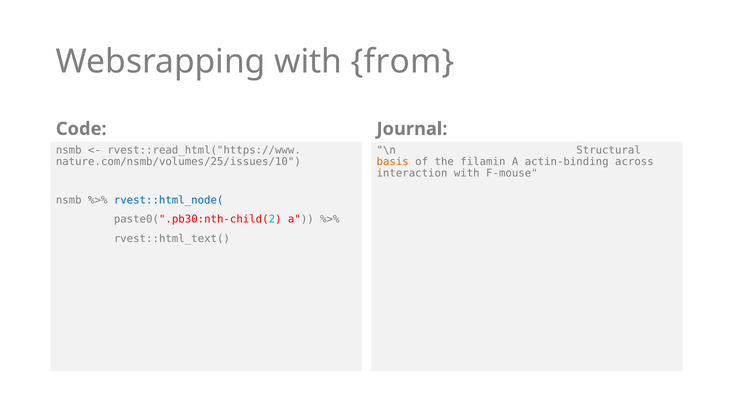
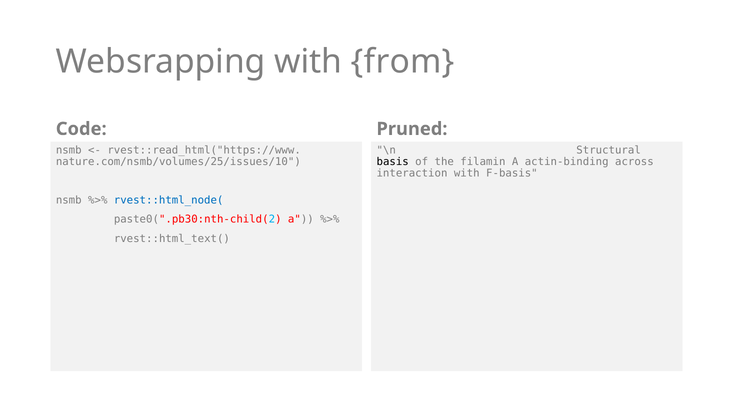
Journal: Journal -> Pruned
basis colour: orange -> black
F-mouse: F-mouse -> F-basis
